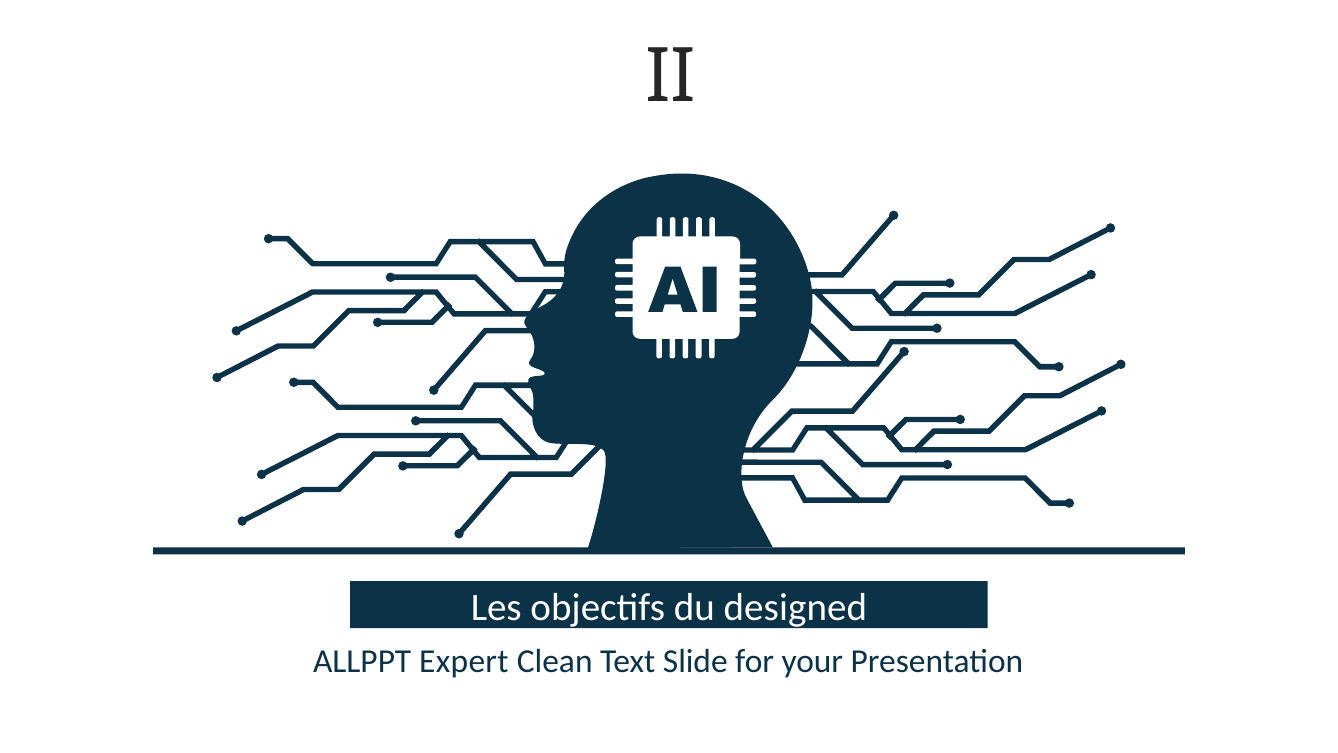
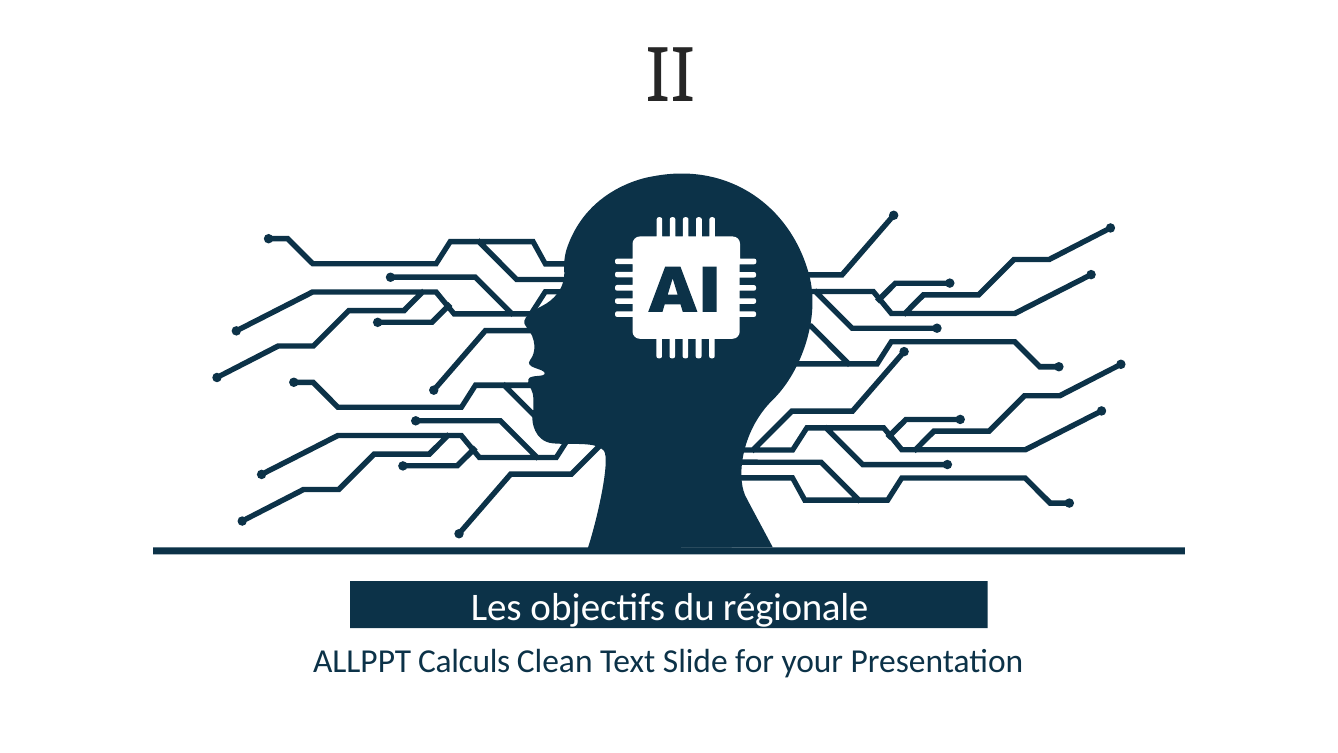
du designed: designed -> régionale
Expert: Expert -> Calculs
